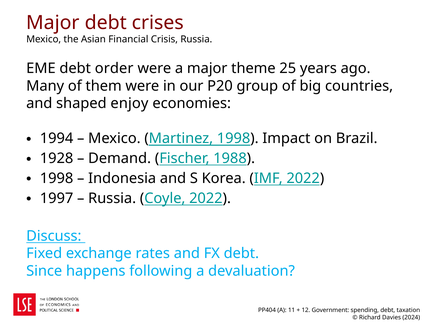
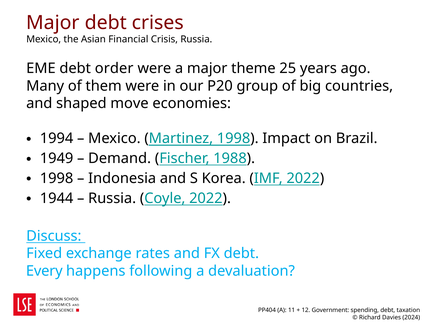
enjoy: enjoy -> move
1928: 1928 -> 1949
1997: 1997 -> 1944
Since: Since -> Every
